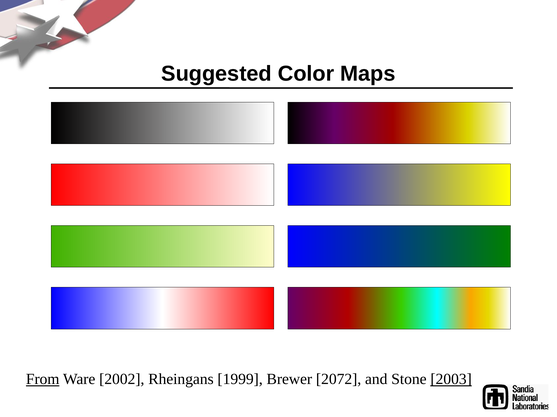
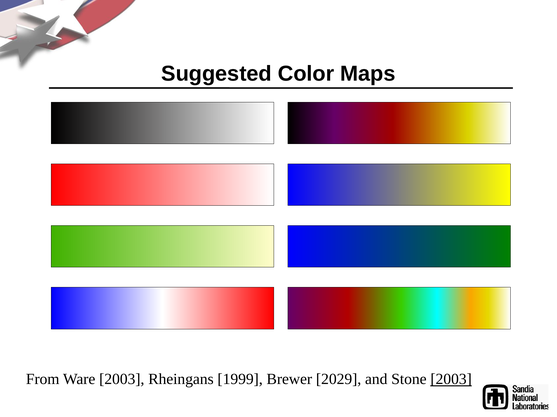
From underline: present -> none
Ware 2002: 2002 -> 2003
2072: 2072 -> 2029
